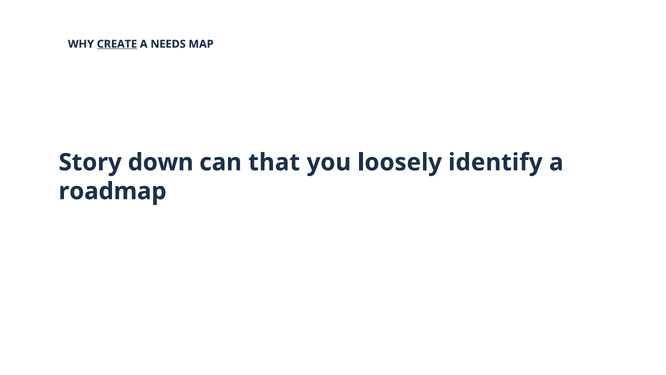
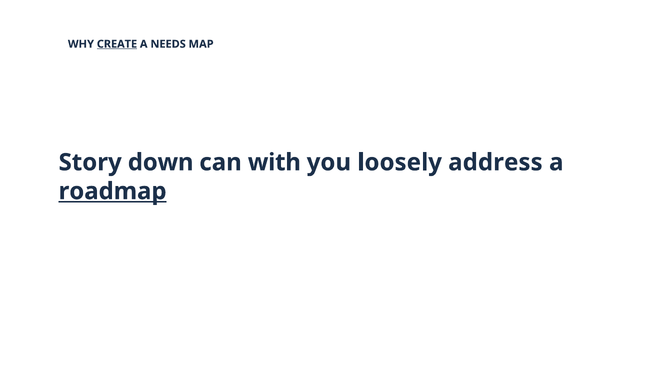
that: that -> with
identify: identify -> address
roadmap underline: none -> present
